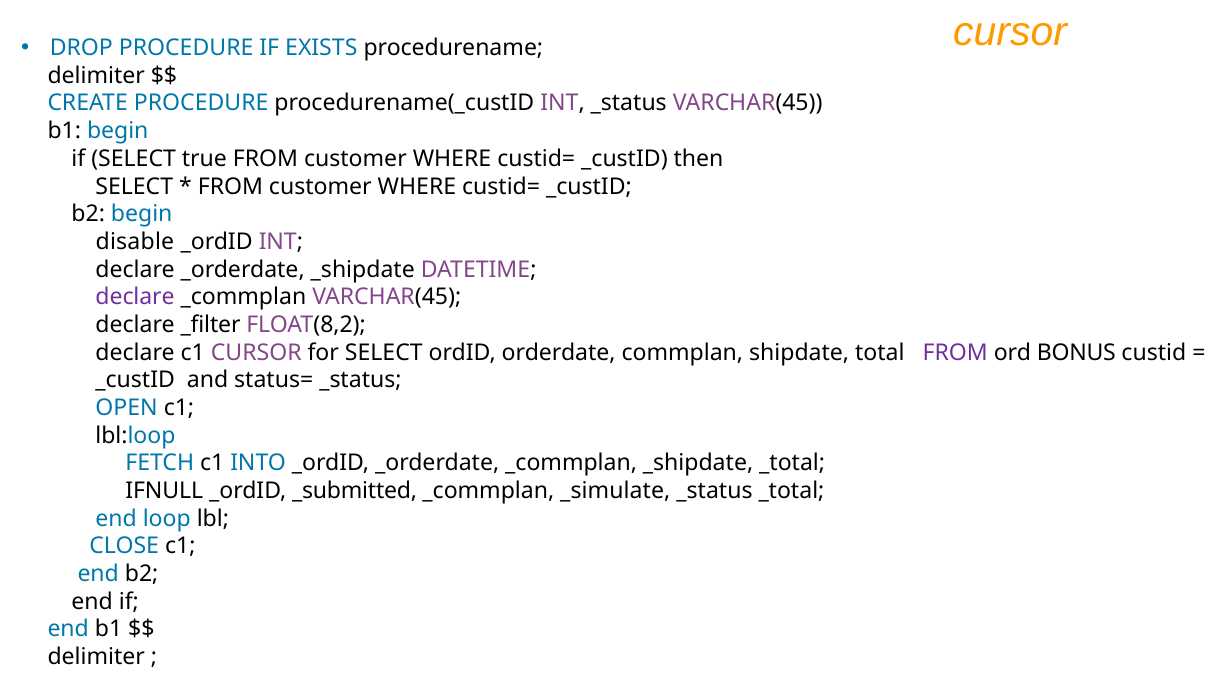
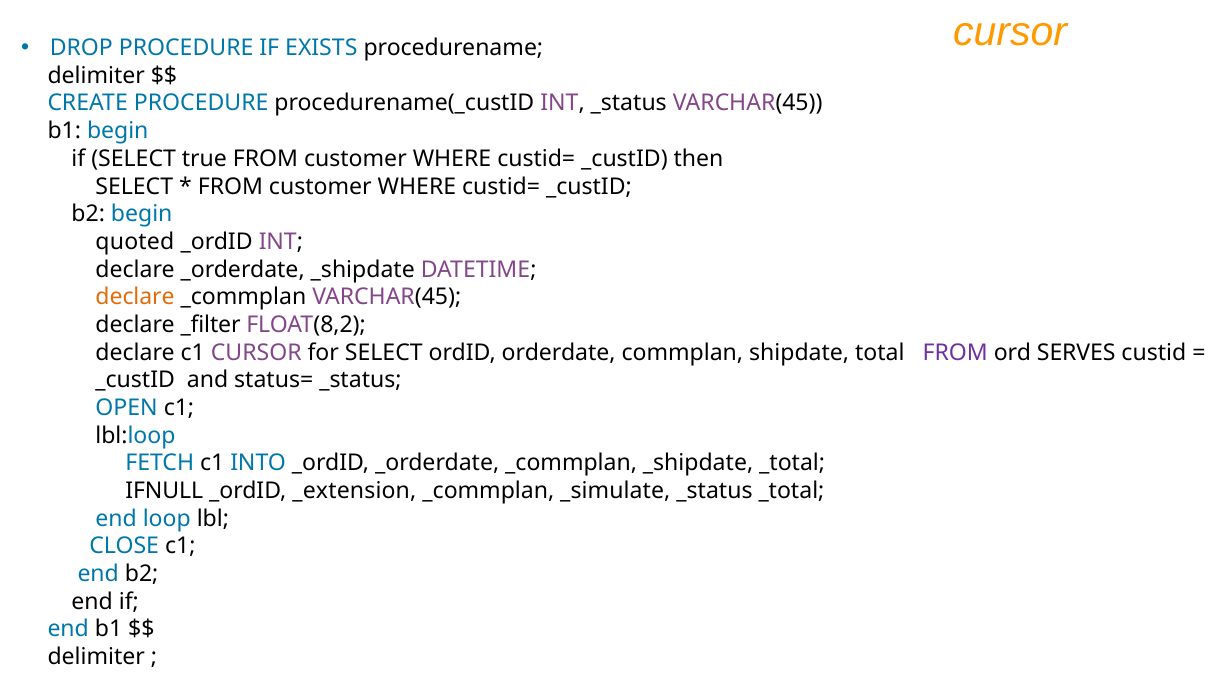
disable: disable -> quoted
declare at (135, 297) colour: purple -> orange
BONUS: BONUS -> SERVES
_submitted: _submitted -> _extension
